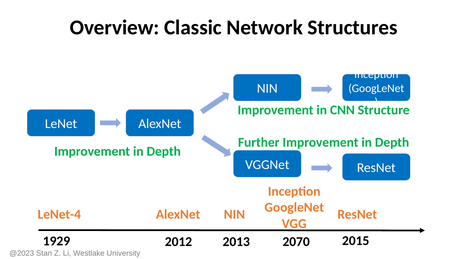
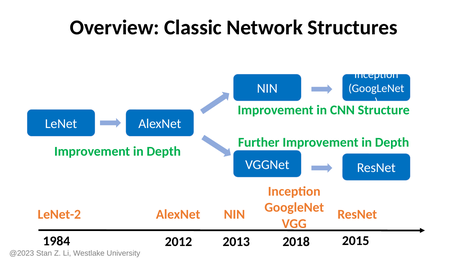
LeNet-4: LeNet-4 -> LeNet-2
1929: 1929 -> 1984
2070: 2070 -> 2018
